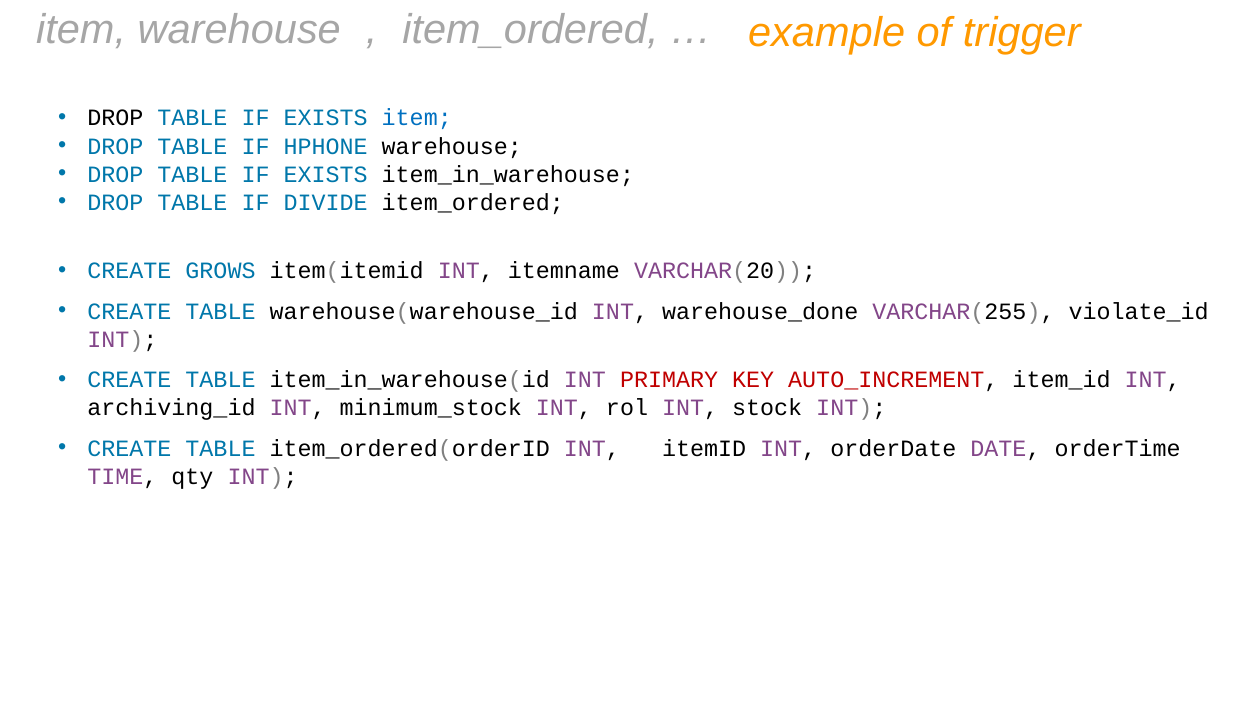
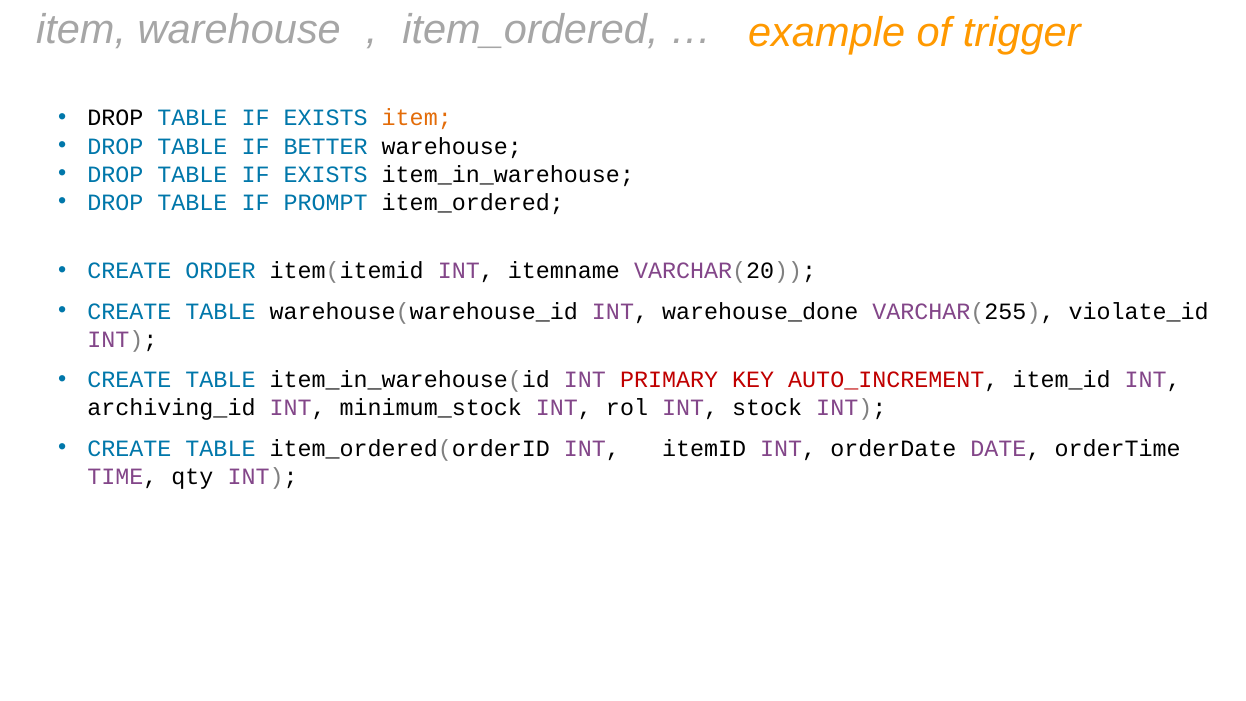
item at (417, 118) colour: blue -> orange
HPHONE: HPHONE -> BETTER
DIVIDE: DIVIDE -> PROMPT
GROWS: GROWS -> ORDER
